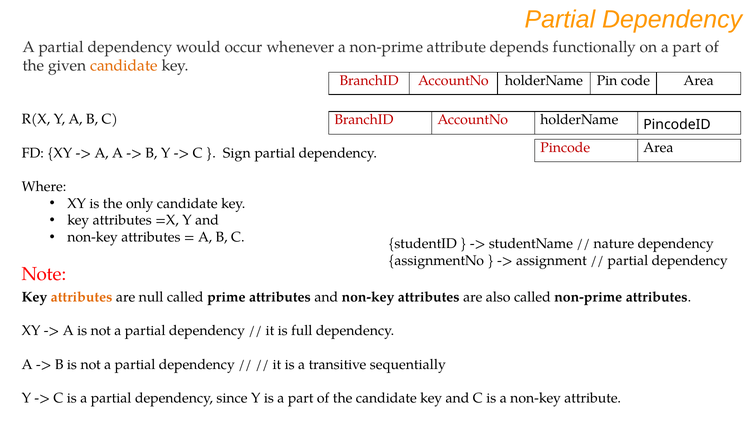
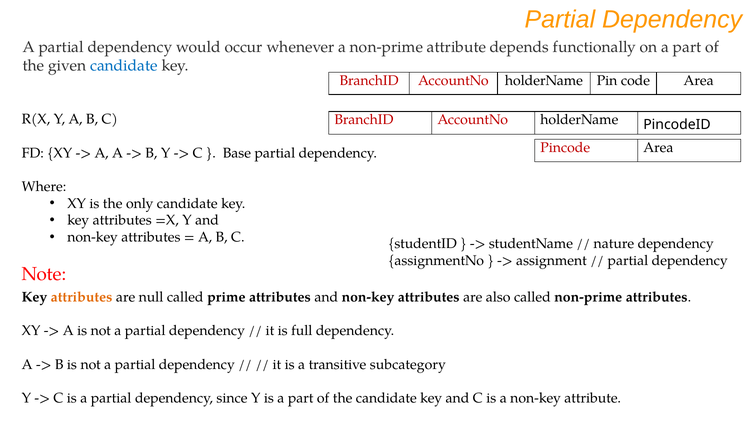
candidate at (124, 66) colour: orange -> blue
Sign: Sign -> Base
sequentially: sequentially -> subcategory
